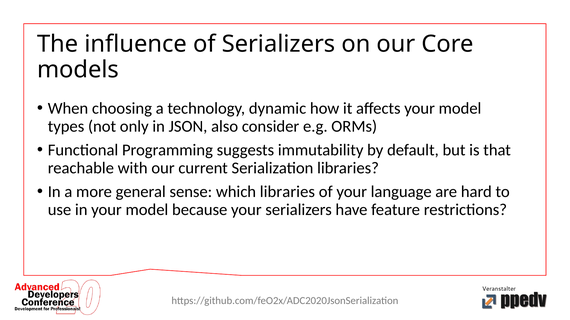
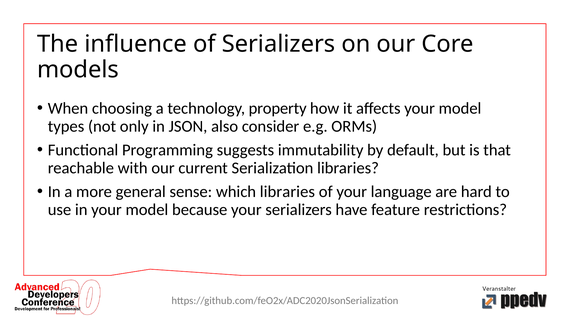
dynamic: dynamic -> property
